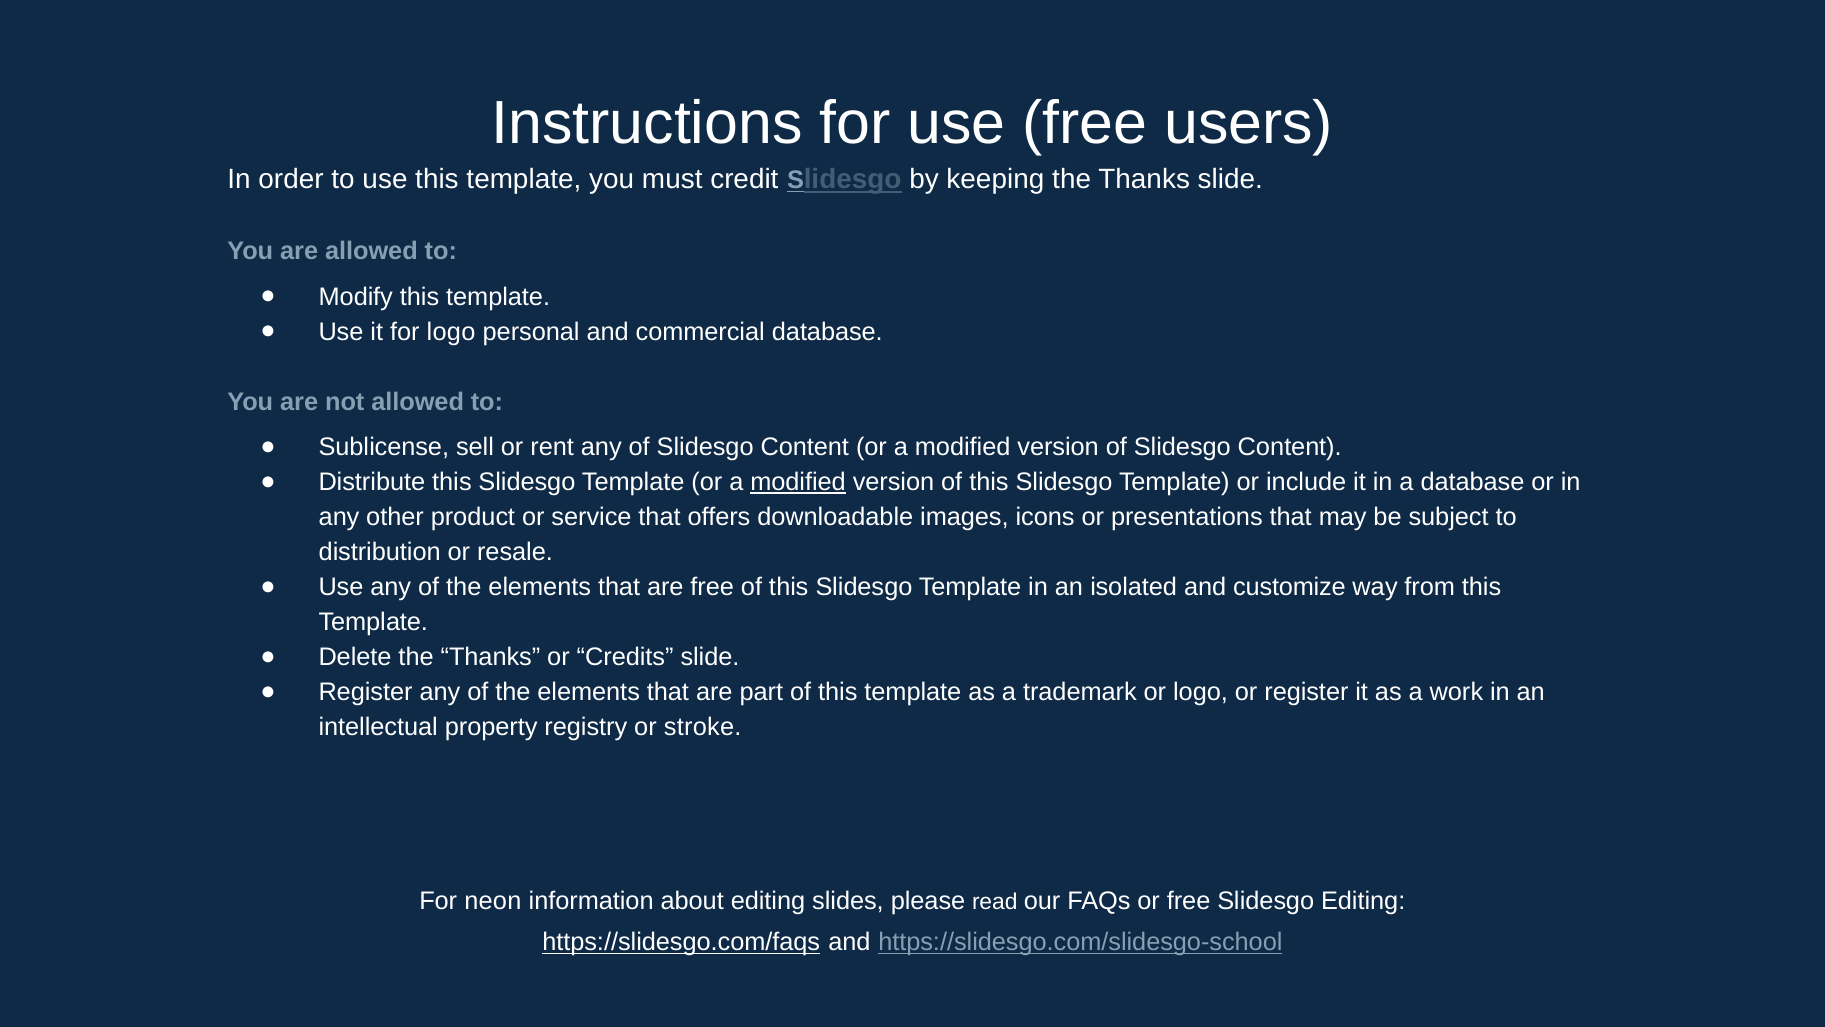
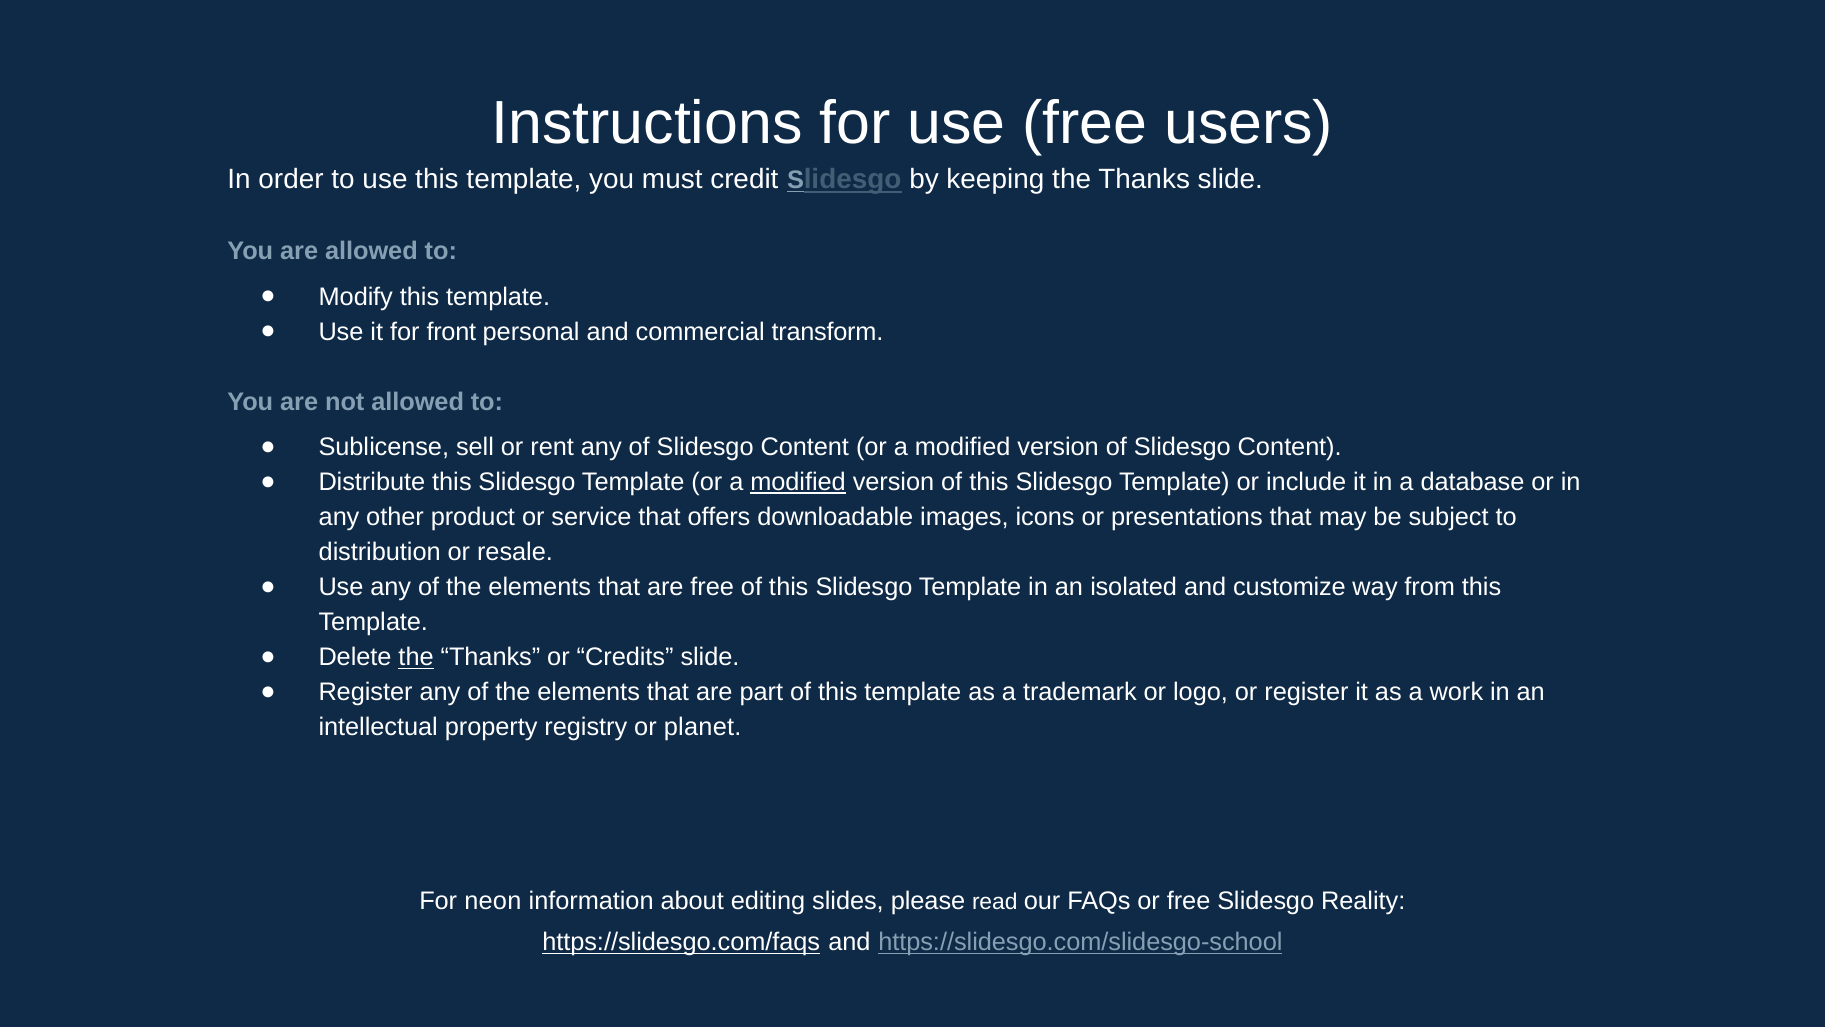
for logo: logo -> front
commercial database: database -> transform
the at (416, 657) underline: none -> present
stroke: stroke -> planet
Slidesgo Editing: Editing -> Reality
